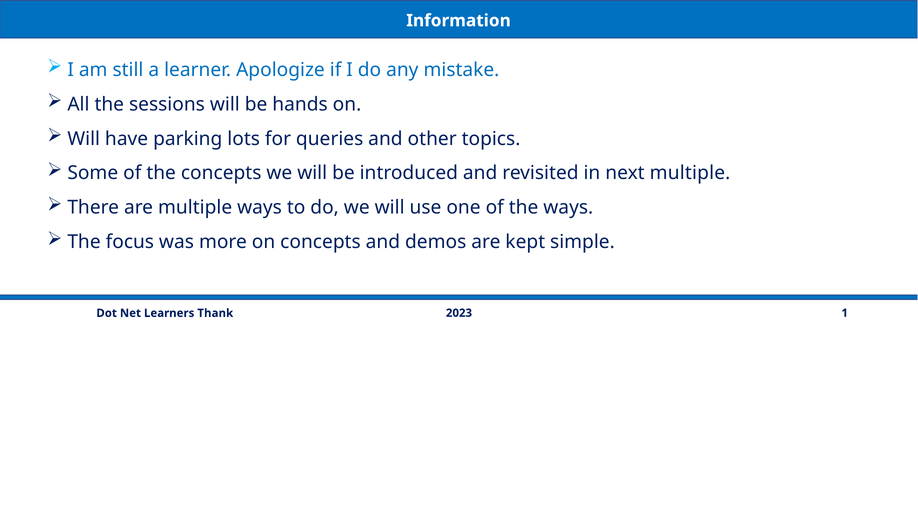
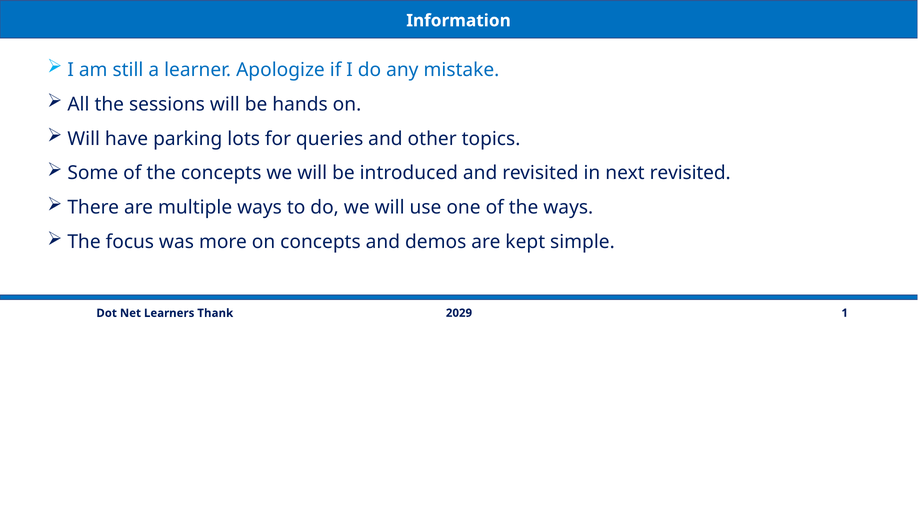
next multiple: multiple -> revisited
2023: 2023 -> 2029
